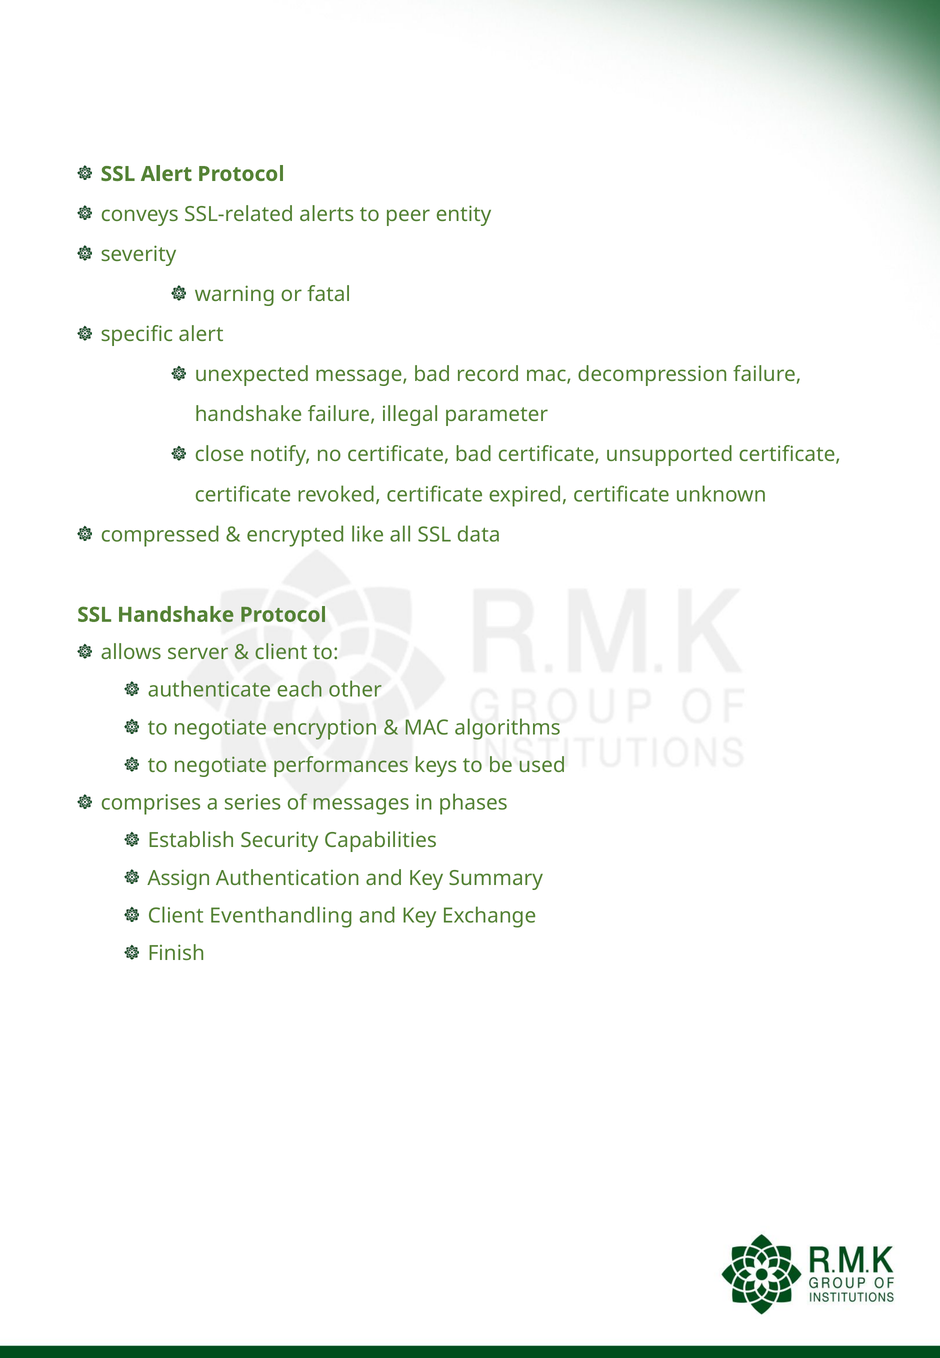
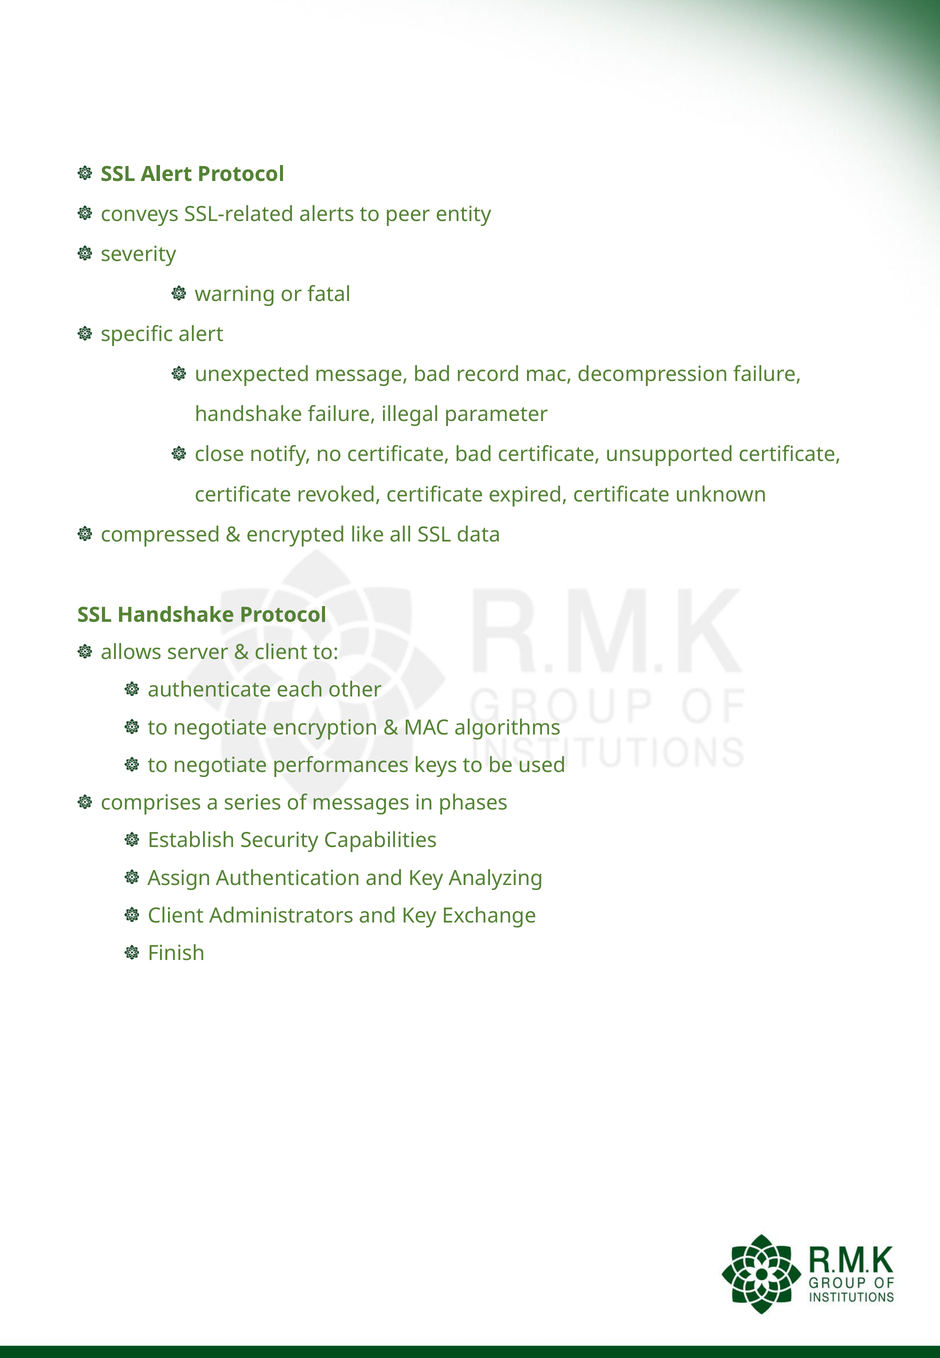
Summary: Summary -> Analyzing
Eventhandling: Eventhandling -> Administrators
